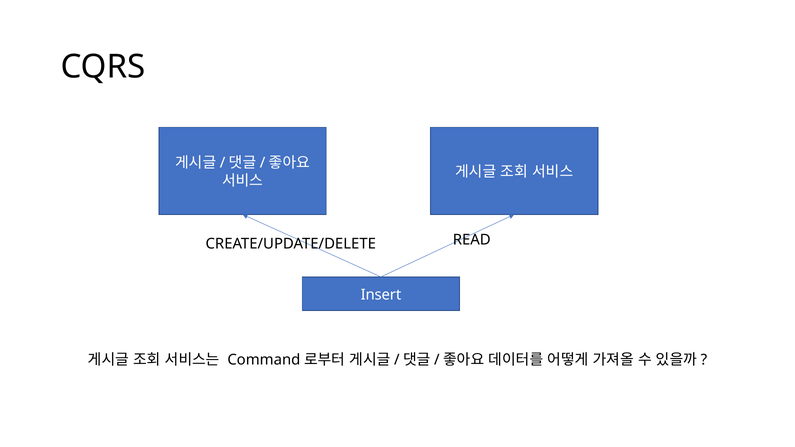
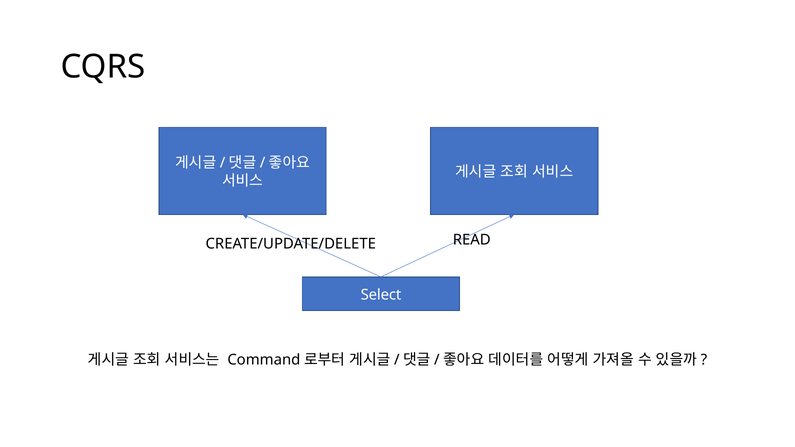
Insert: Insert -> Select
